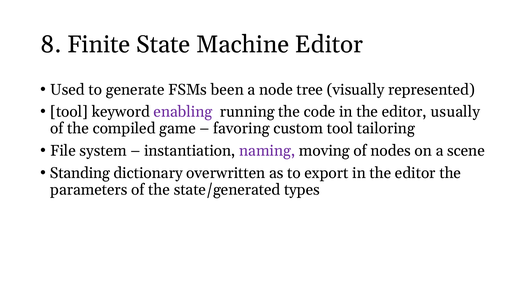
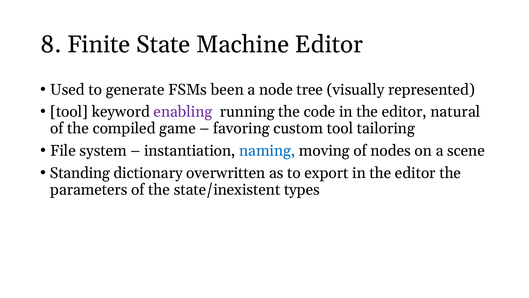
usually: usually -> natural
naming colour: purple -> blue
state/generated: state/generated -> state/inexistent
